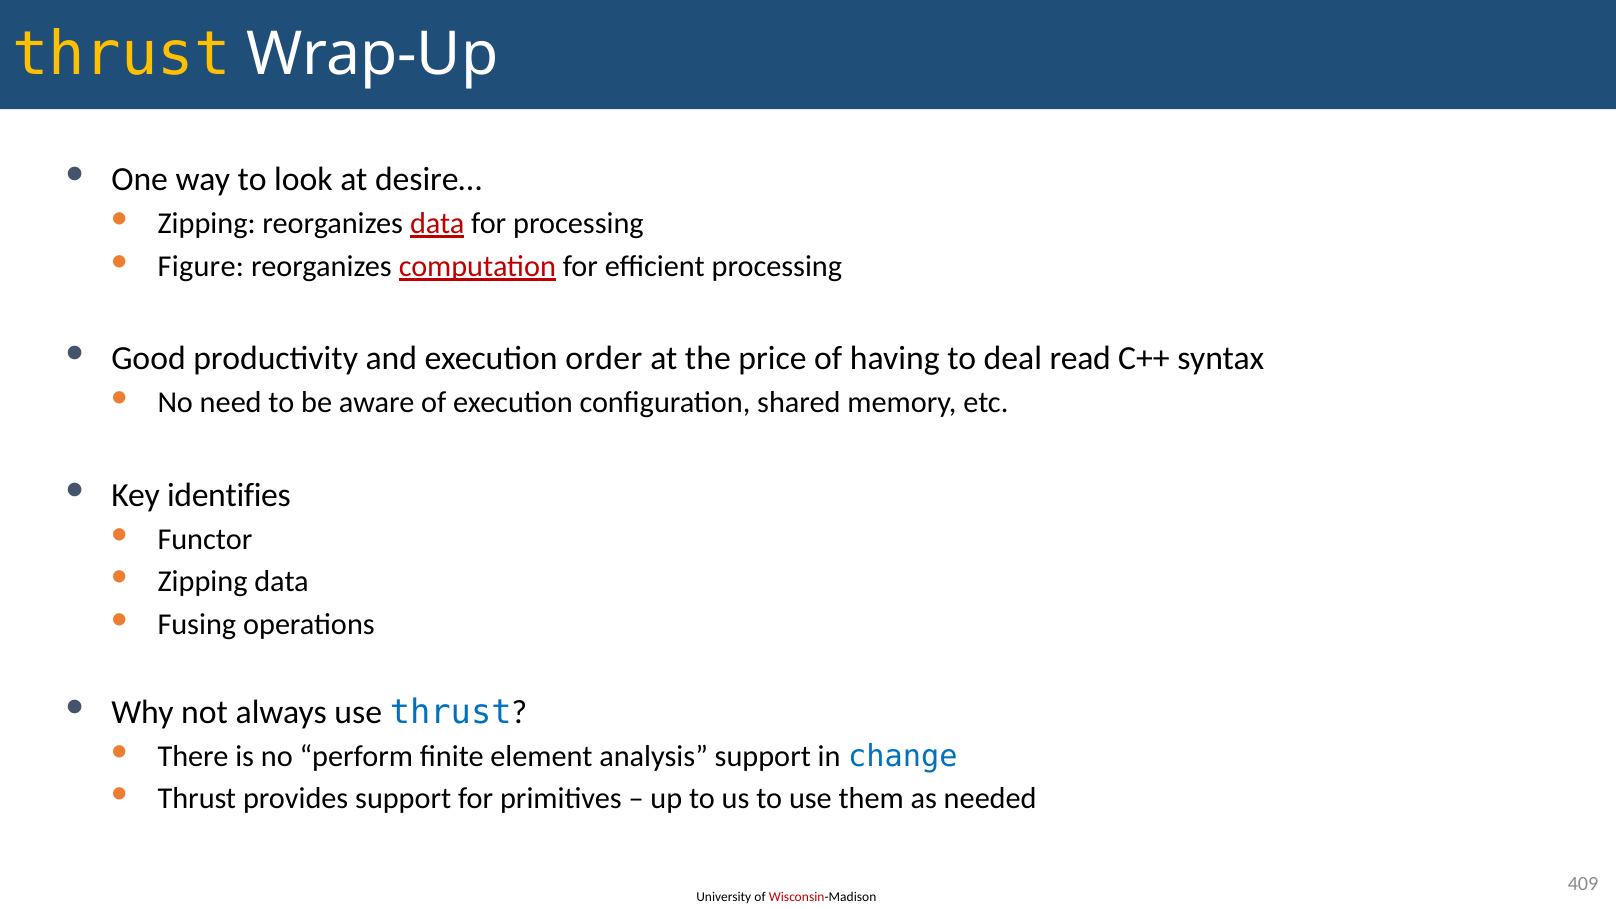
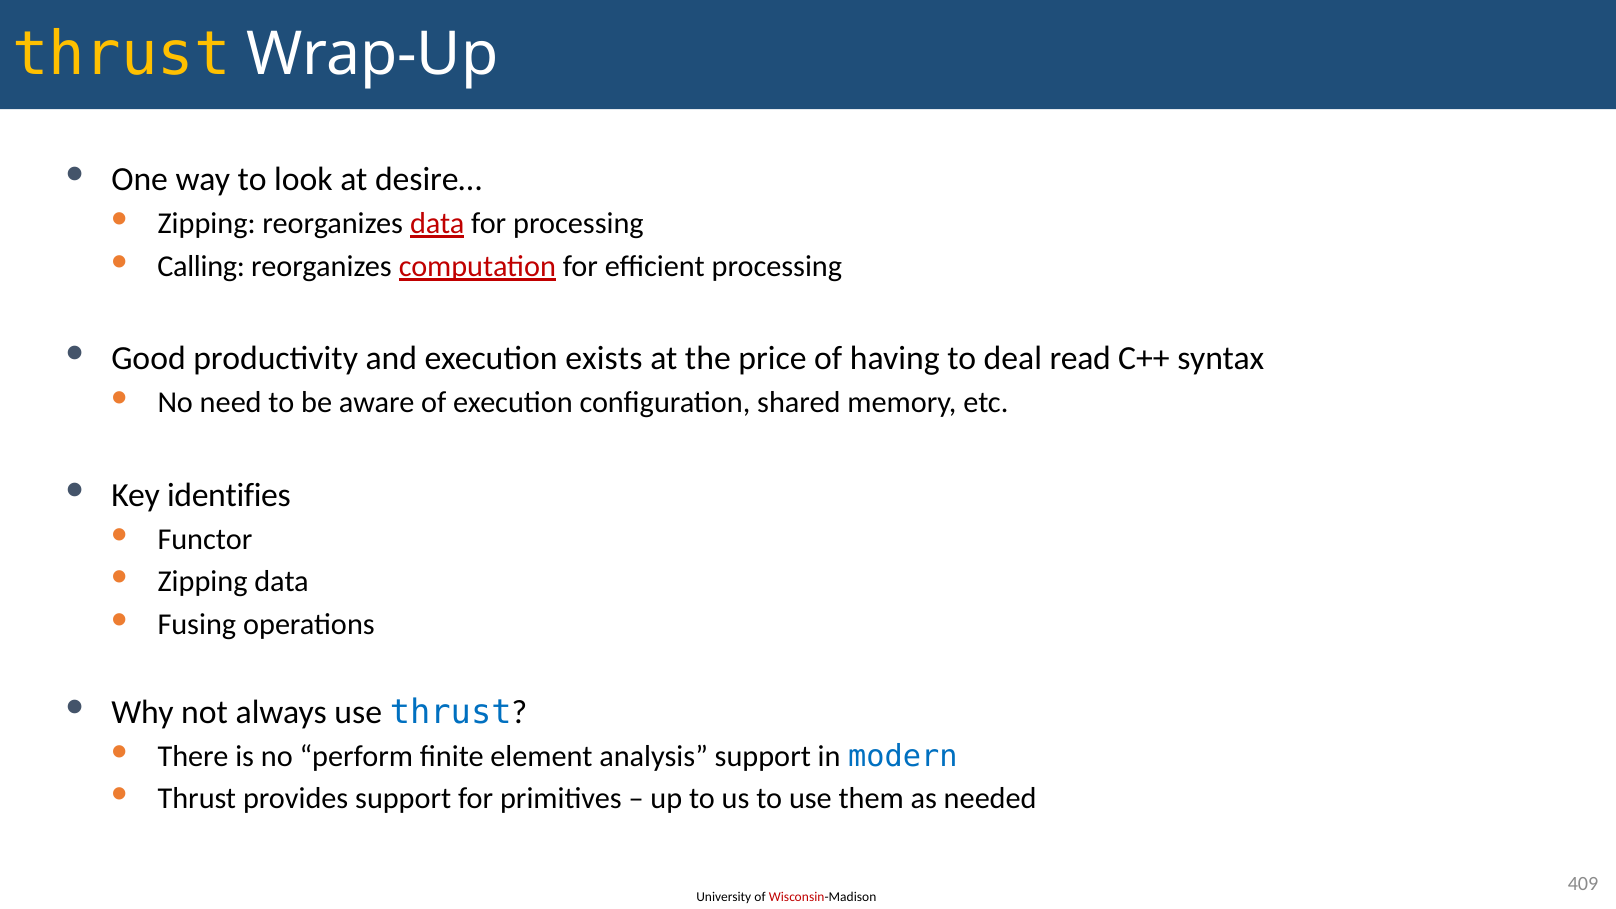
Figure: Figure -> Calling
order: order -> exists
change: change -> modern
